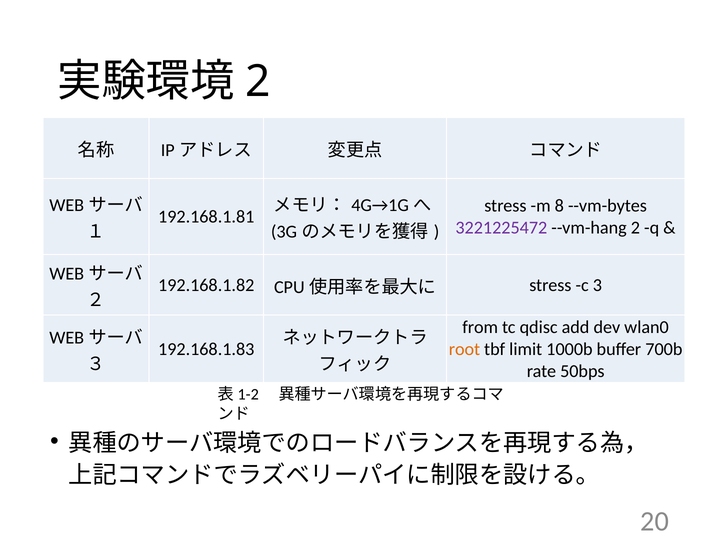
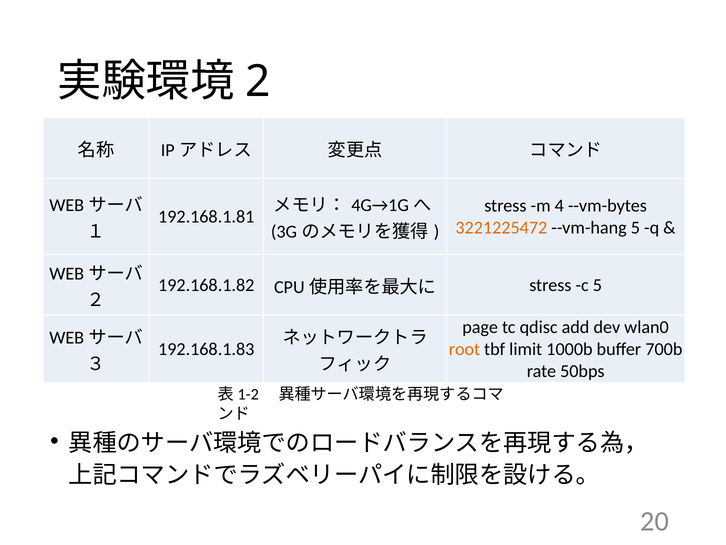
8: 8 -> 4
3221225472 colour: purple -> orange
--vm-hang 2: 2 -> 5
c 3: 3 -> 5
from: from -> page
